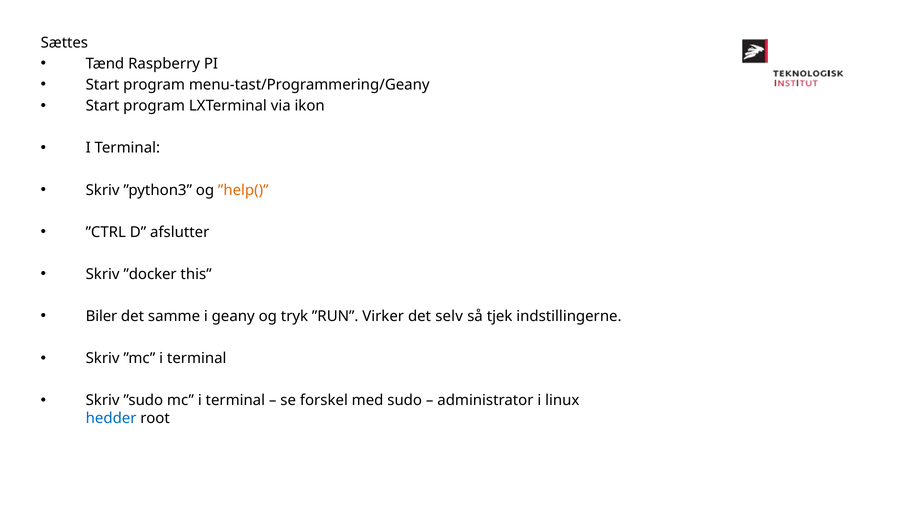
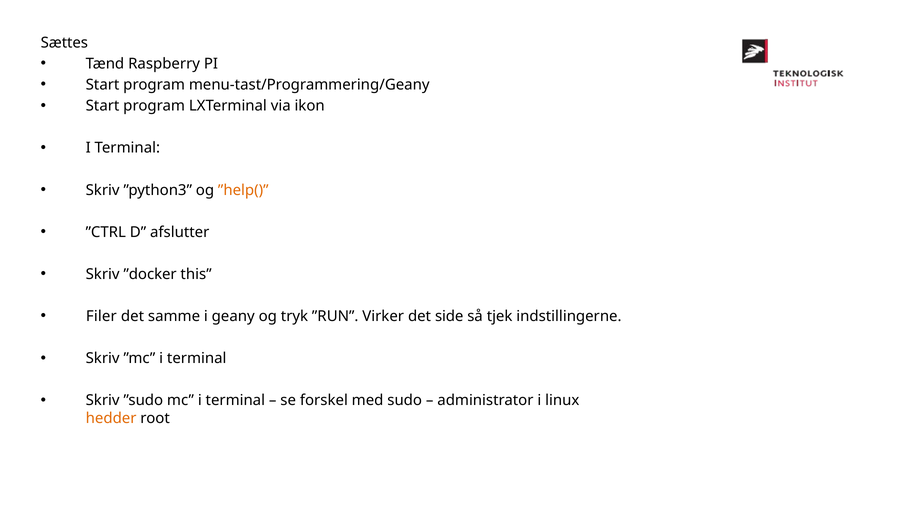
Biler: Biler -> Filer
selv: selv -> side
hedder colour: blue -> orange
